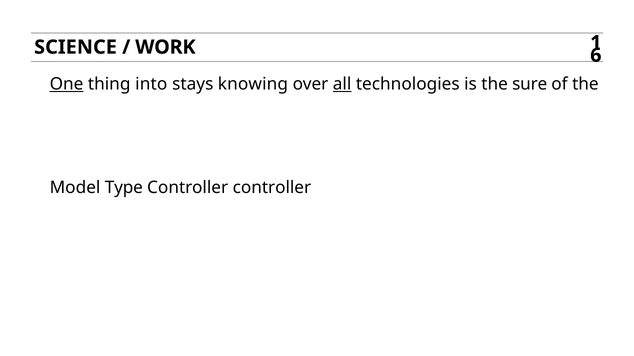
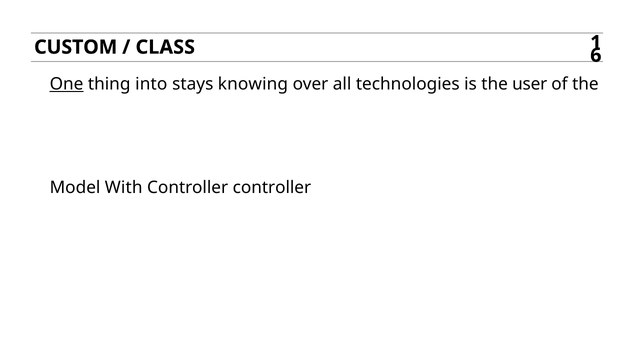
SCIENCE: SCIENCE -> CUSTOM
WORK: WORK -> CLASS
all underline: present -> none
sure: sure -> user
Type: Type -> With
